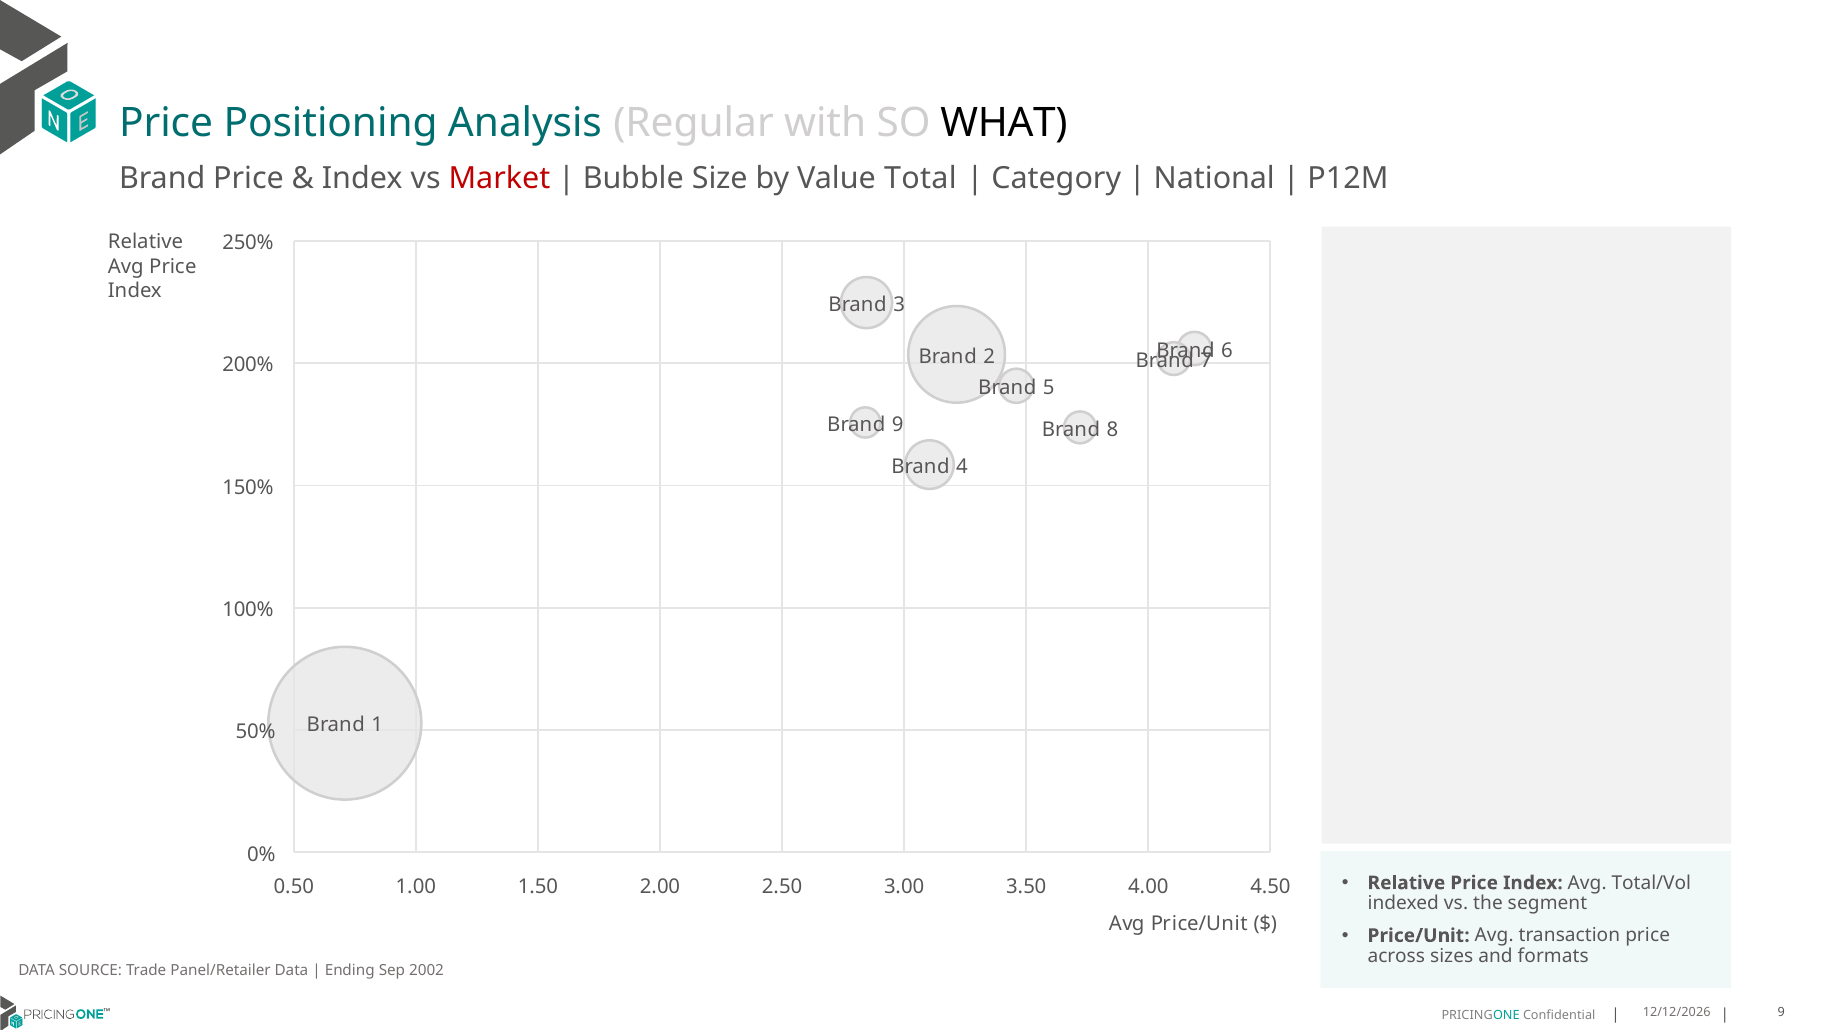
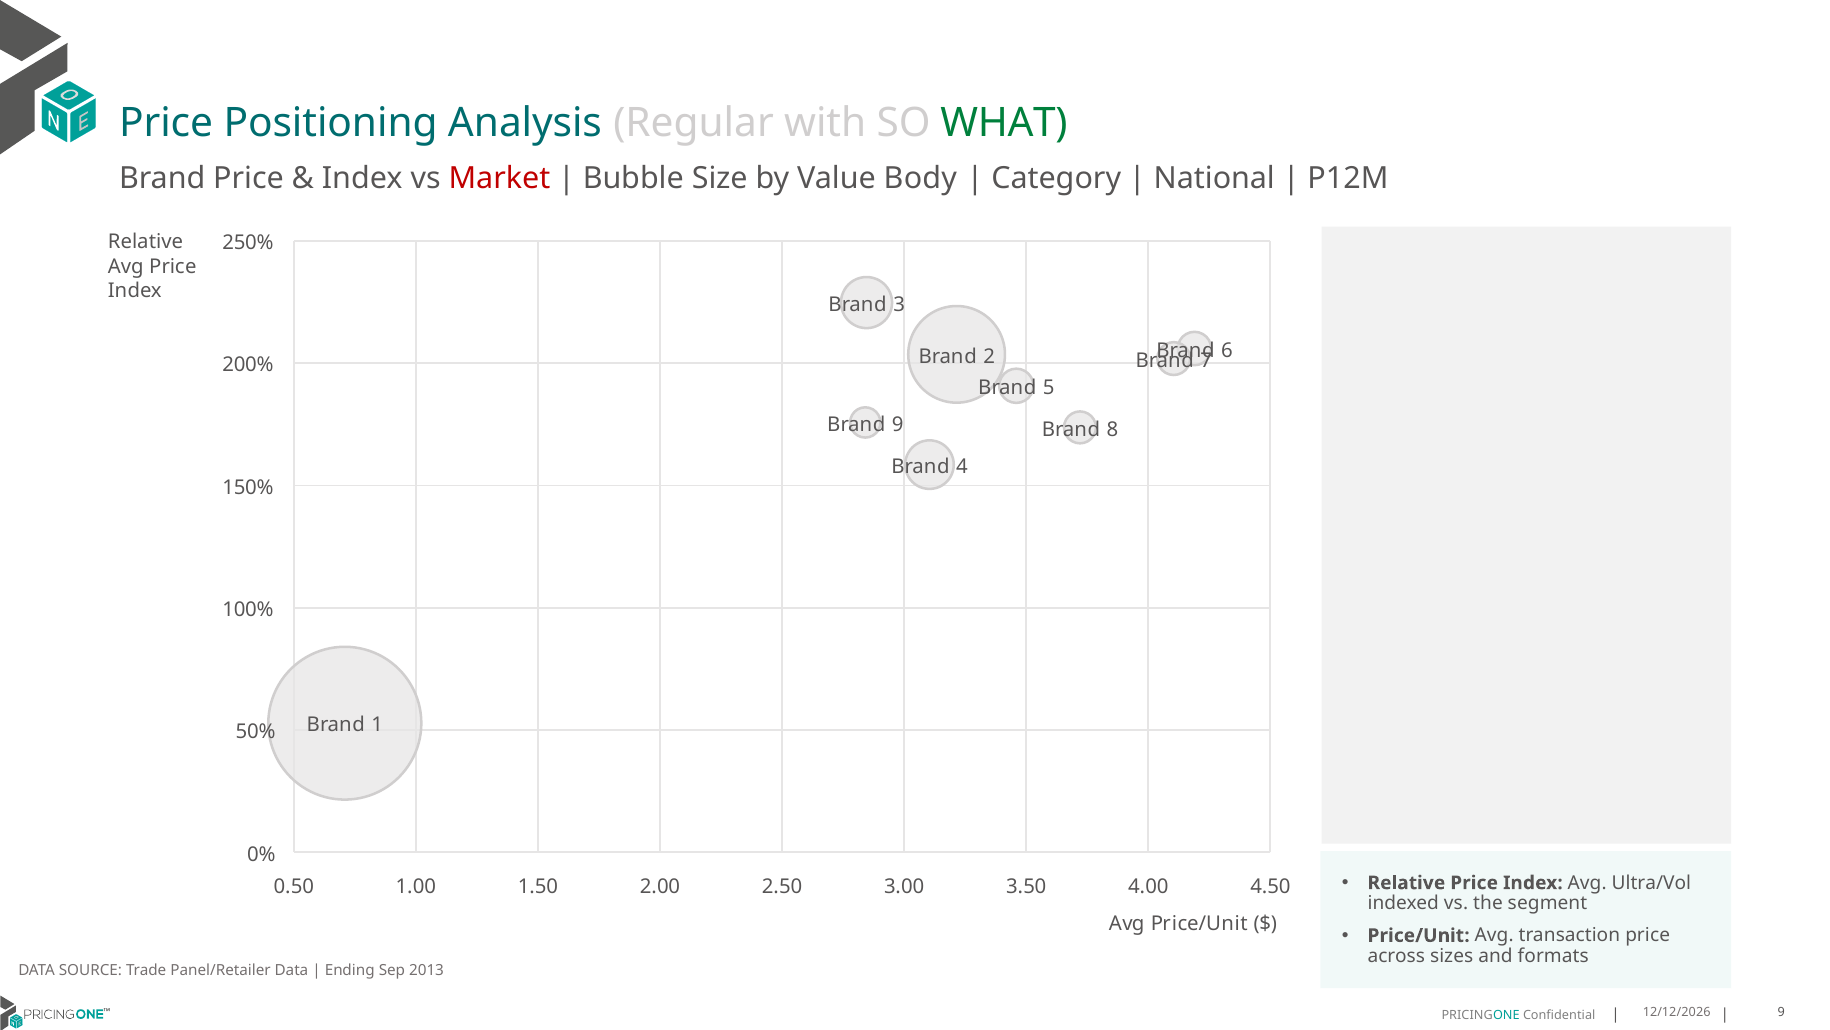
WHAT colour: black -> green
Total: Total -> Body
Total/Vol: Total/Vol -> Ultra/Vol
2002: 2002 -> 2013
